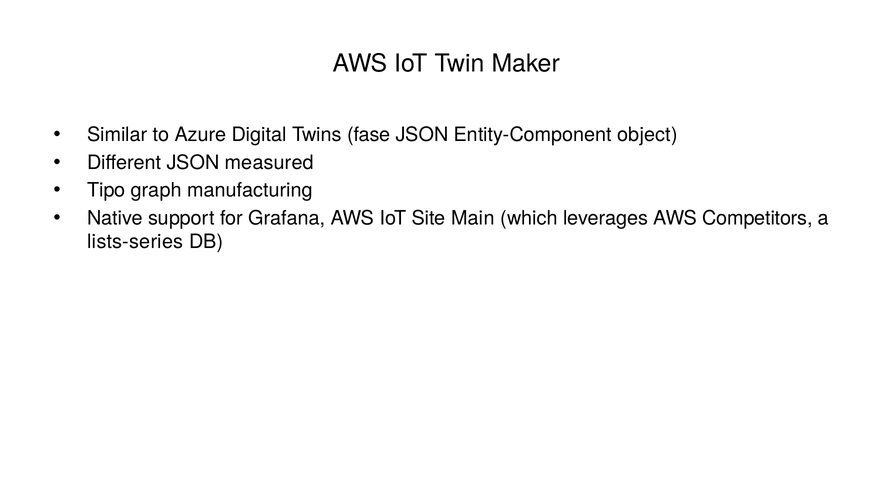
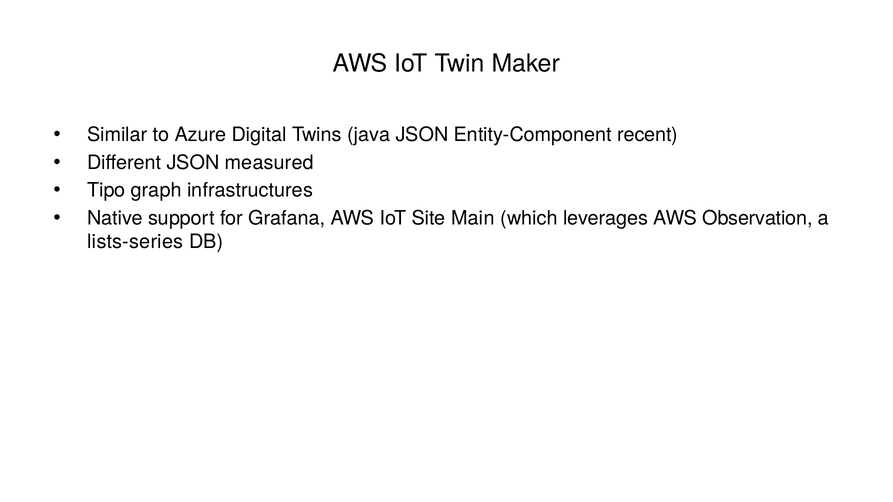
fase: fase -> java
object: object -> recent
manufacturing: manufacturing -> infrastructures
Competitors: Competitors -> Observation
